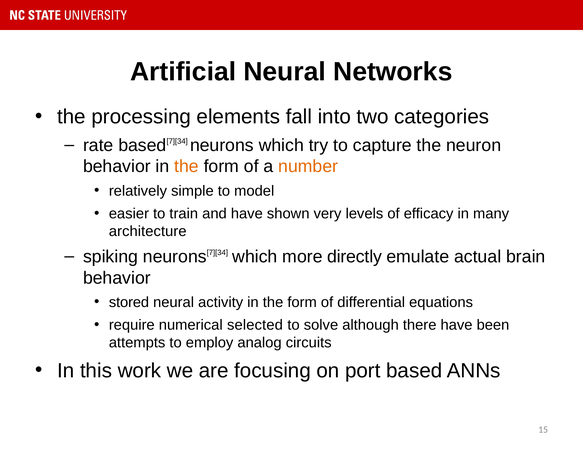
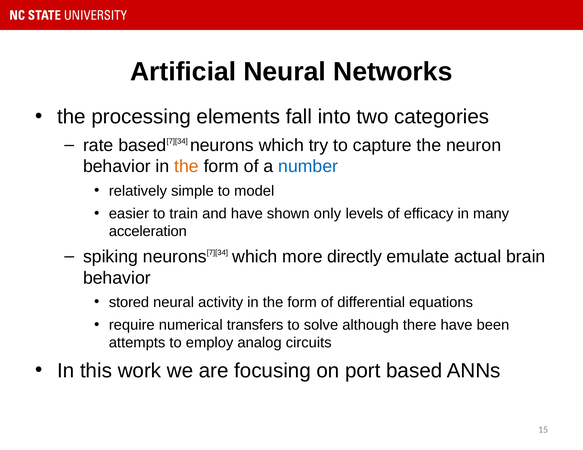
number colour: orange -> blue
very: very -> only
architecture: architecture -> acceleration
selected: selected -> transfers
